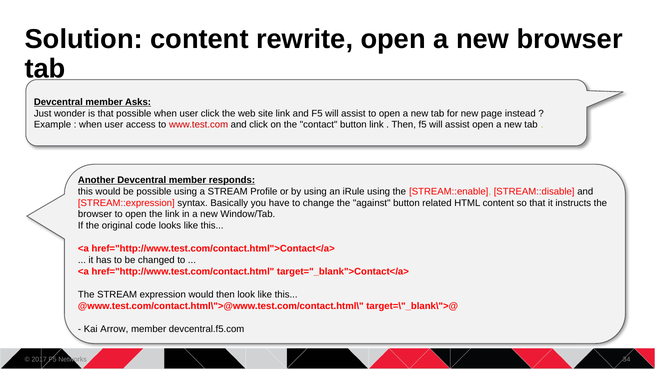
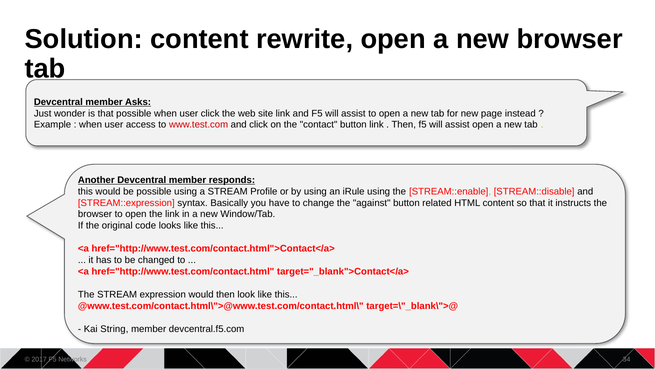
Arrow: Arrow -> String
